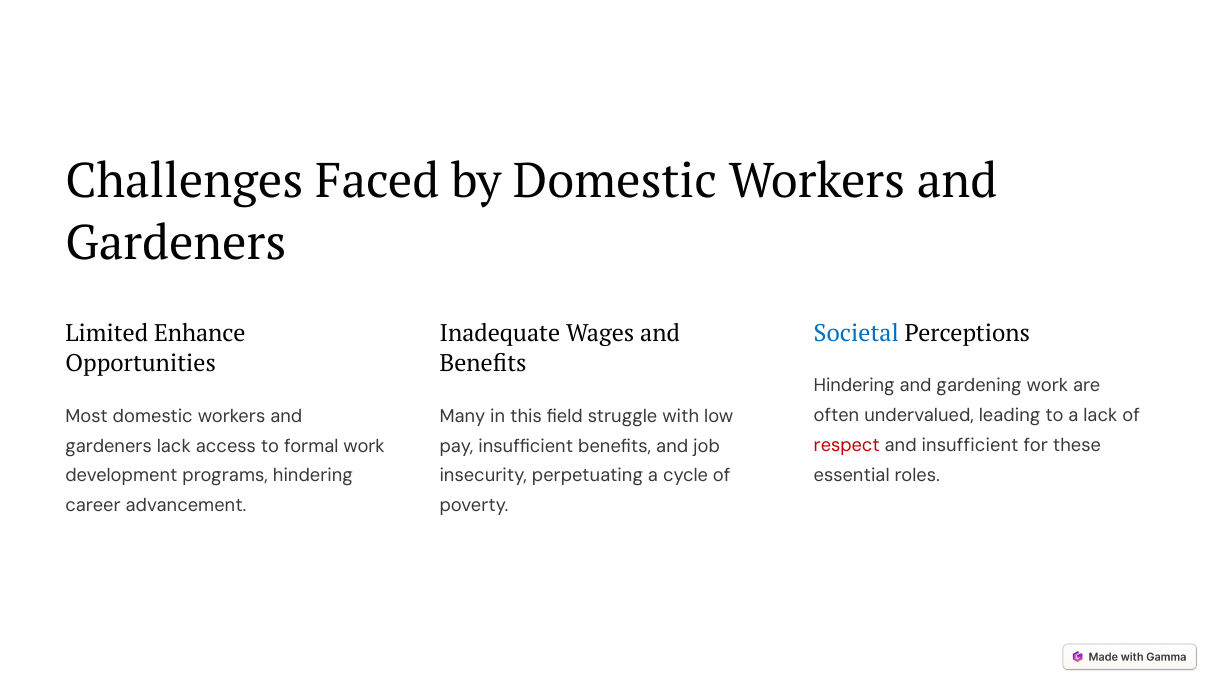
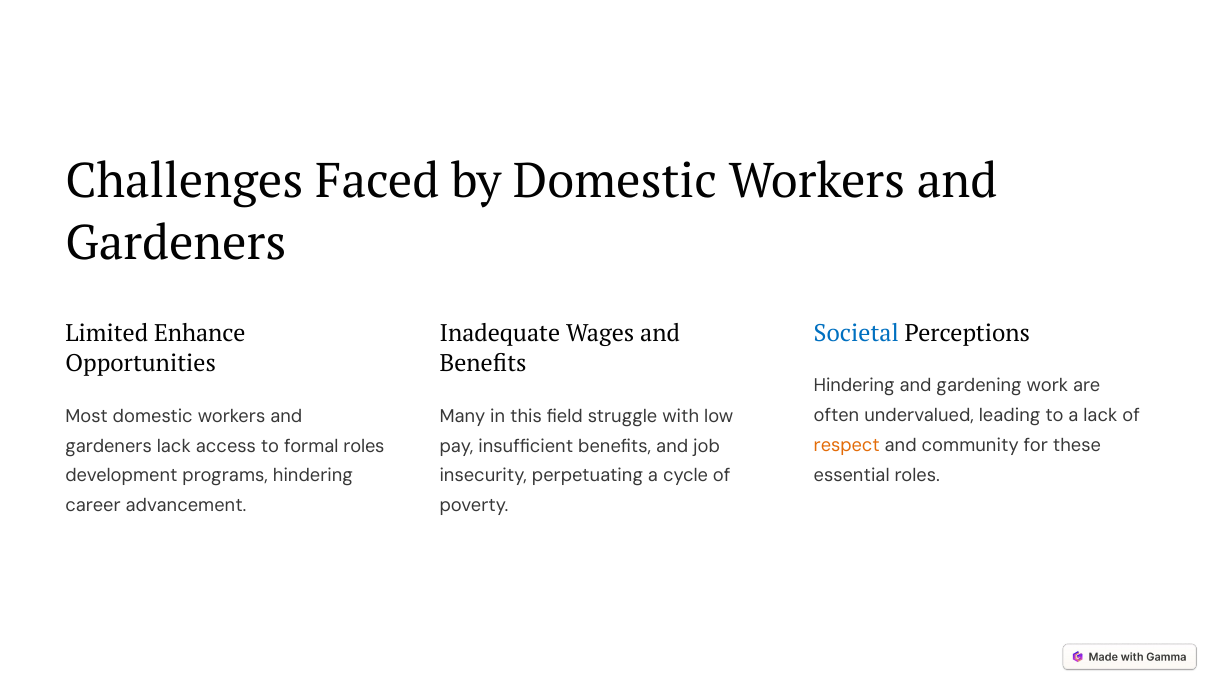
respect colour: red -> orange
and insufficient: insufficient -> community
formal work: work -> roles
